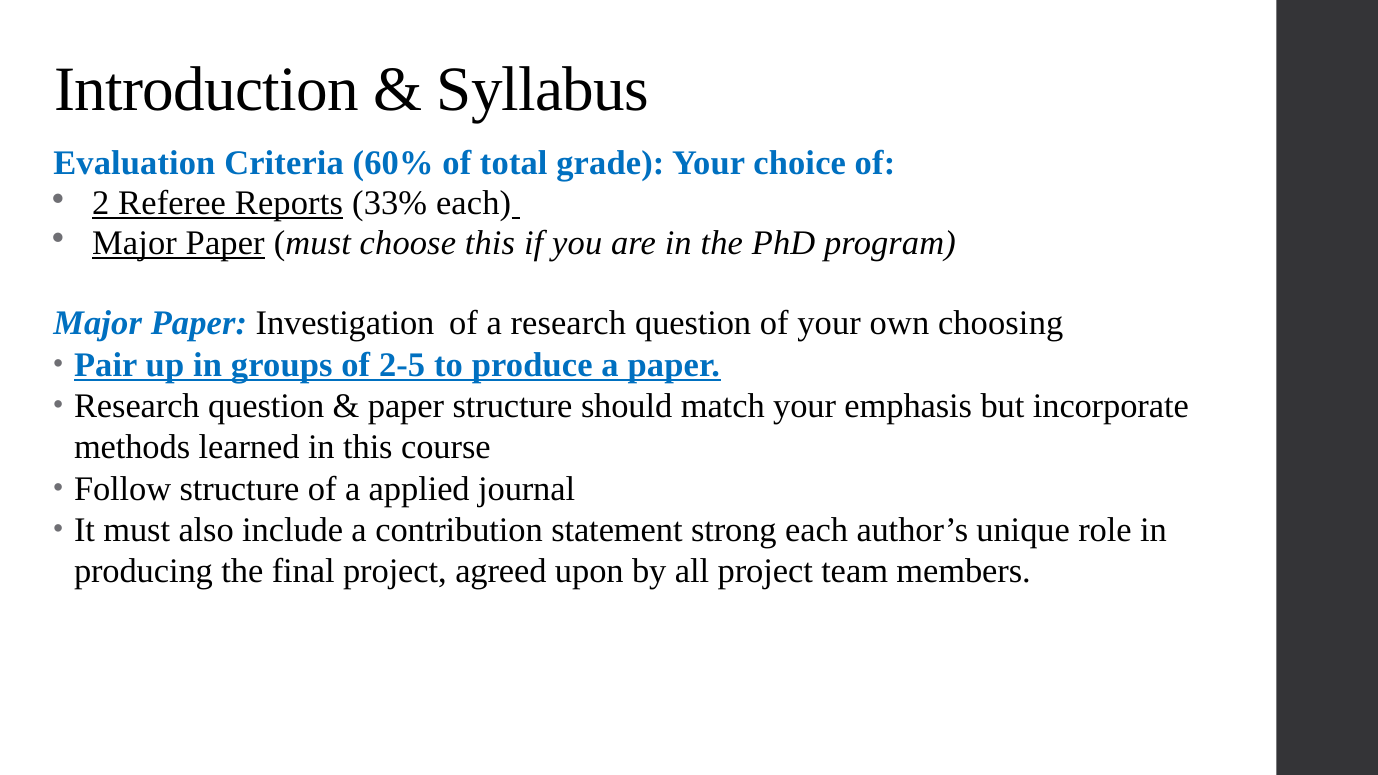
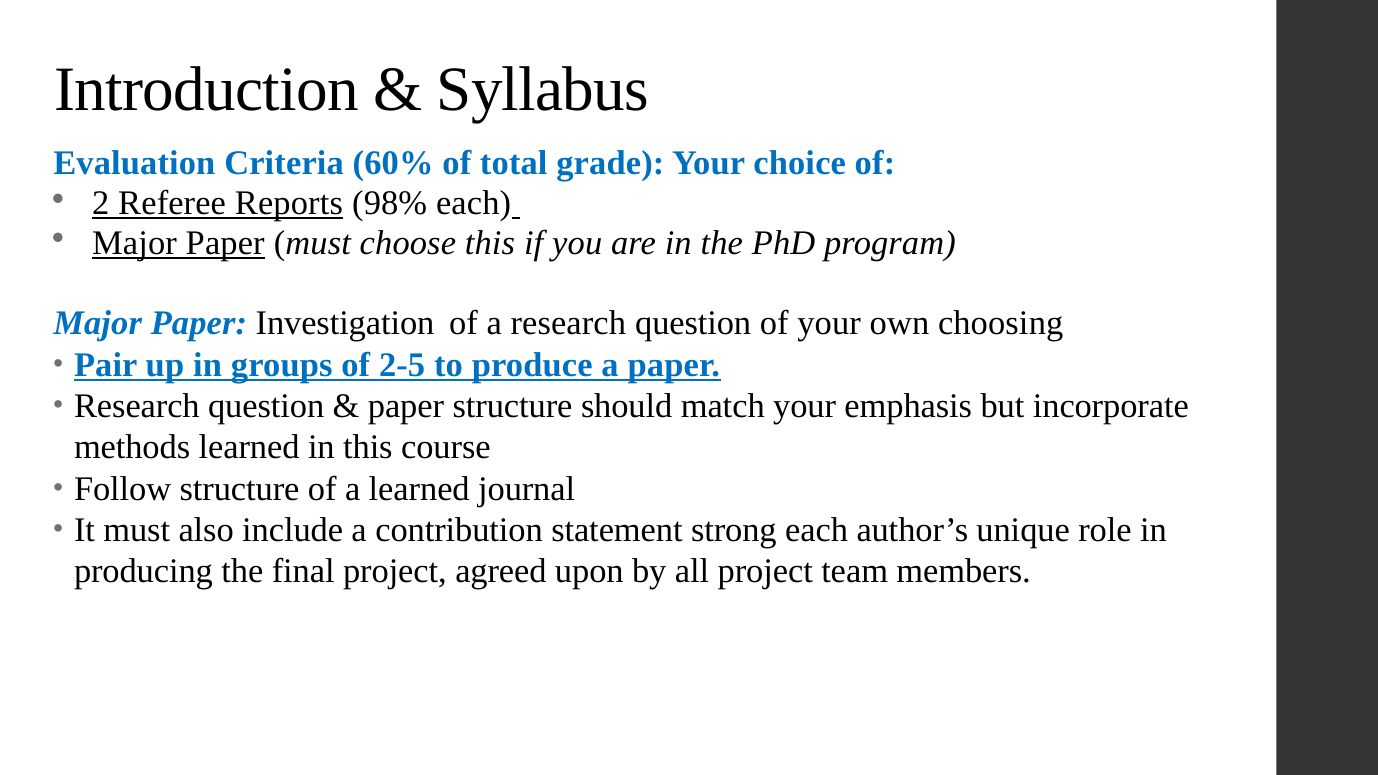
33%: 33% -> 98%
a applied: applied -> learned
